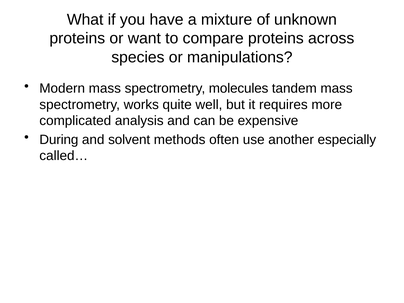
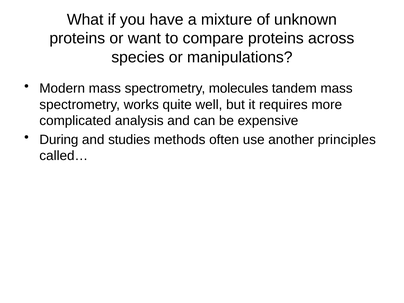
solvent: solvent -> studies
especially: especially -> principles
